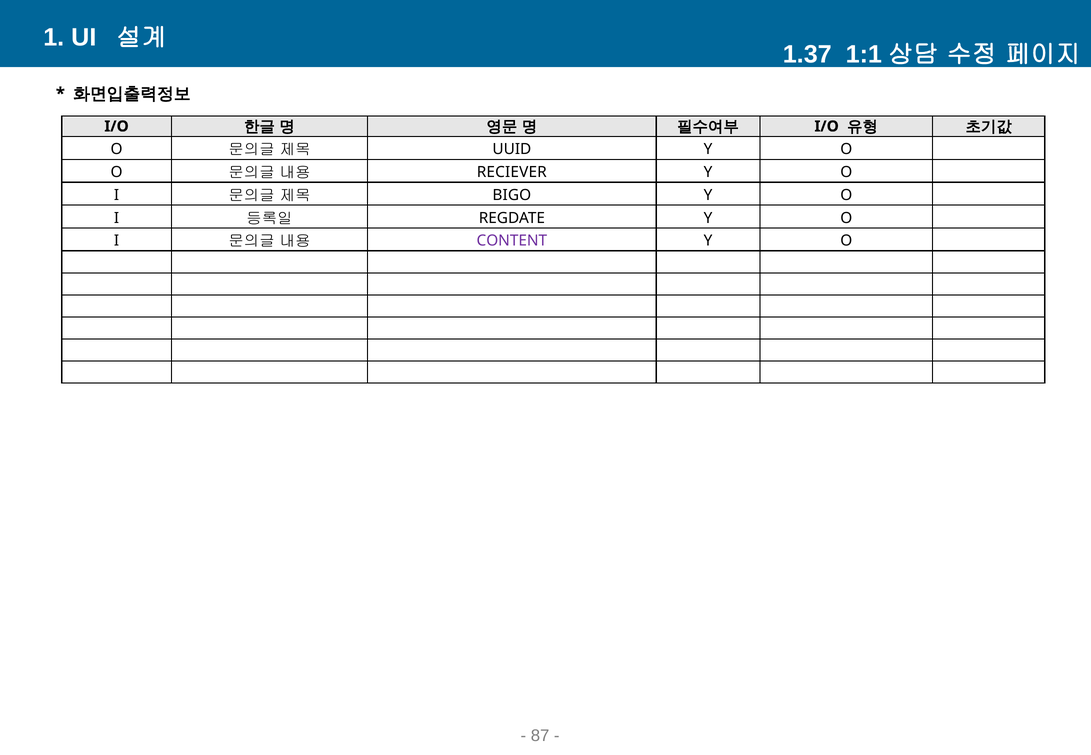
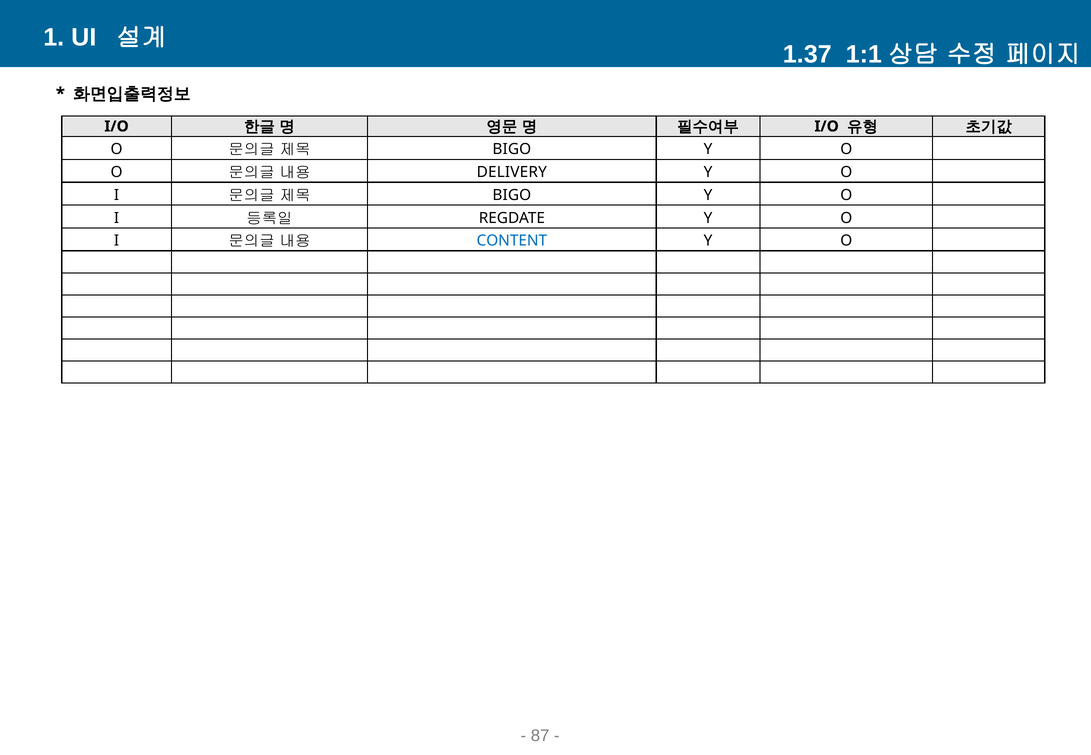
UUID at (512, 149): UUID -> BIGO
RECIEVER: RECIEVER -> DELIVERY
CONTENT colour: purple -> blue
